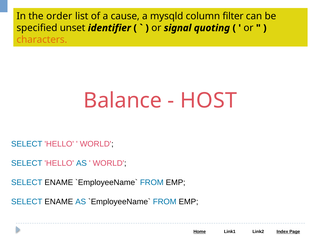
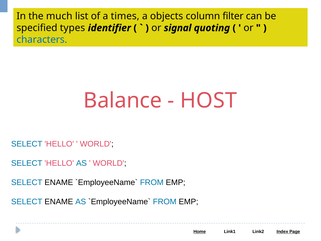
order: order -> much
cause: cause -> times
mysqld: mysqld -> objects
unset: unset -> types
characters colour: orange -> blue
